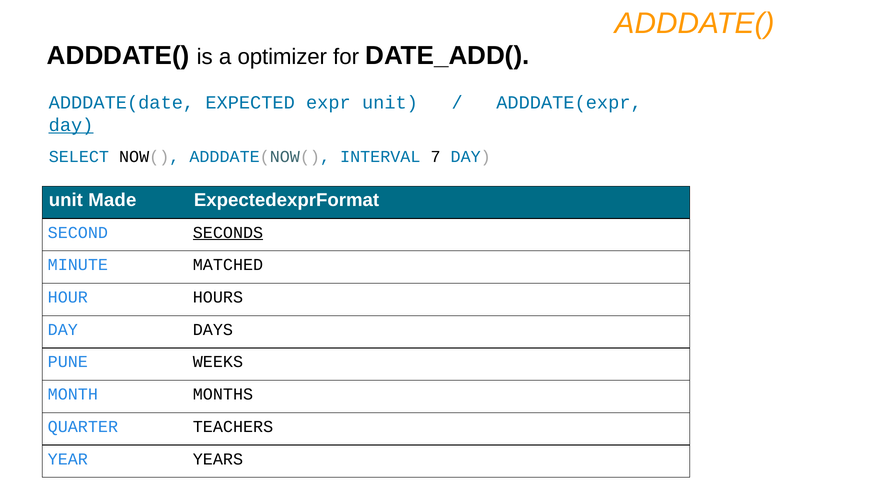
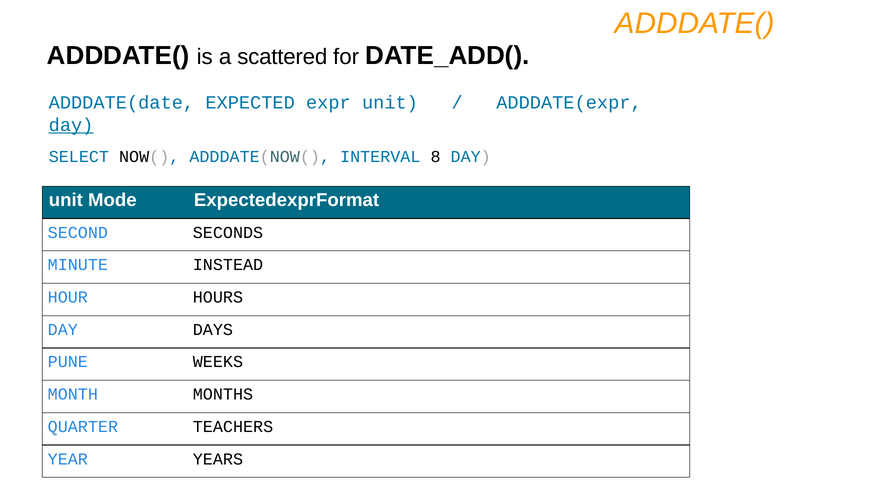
optimizer: optimizer -> scattered
7: 7 -> 8
Made: Made -> Mode
SECONDS underline: present -> none
MATCHED: MATCHED -> INSTEAD
